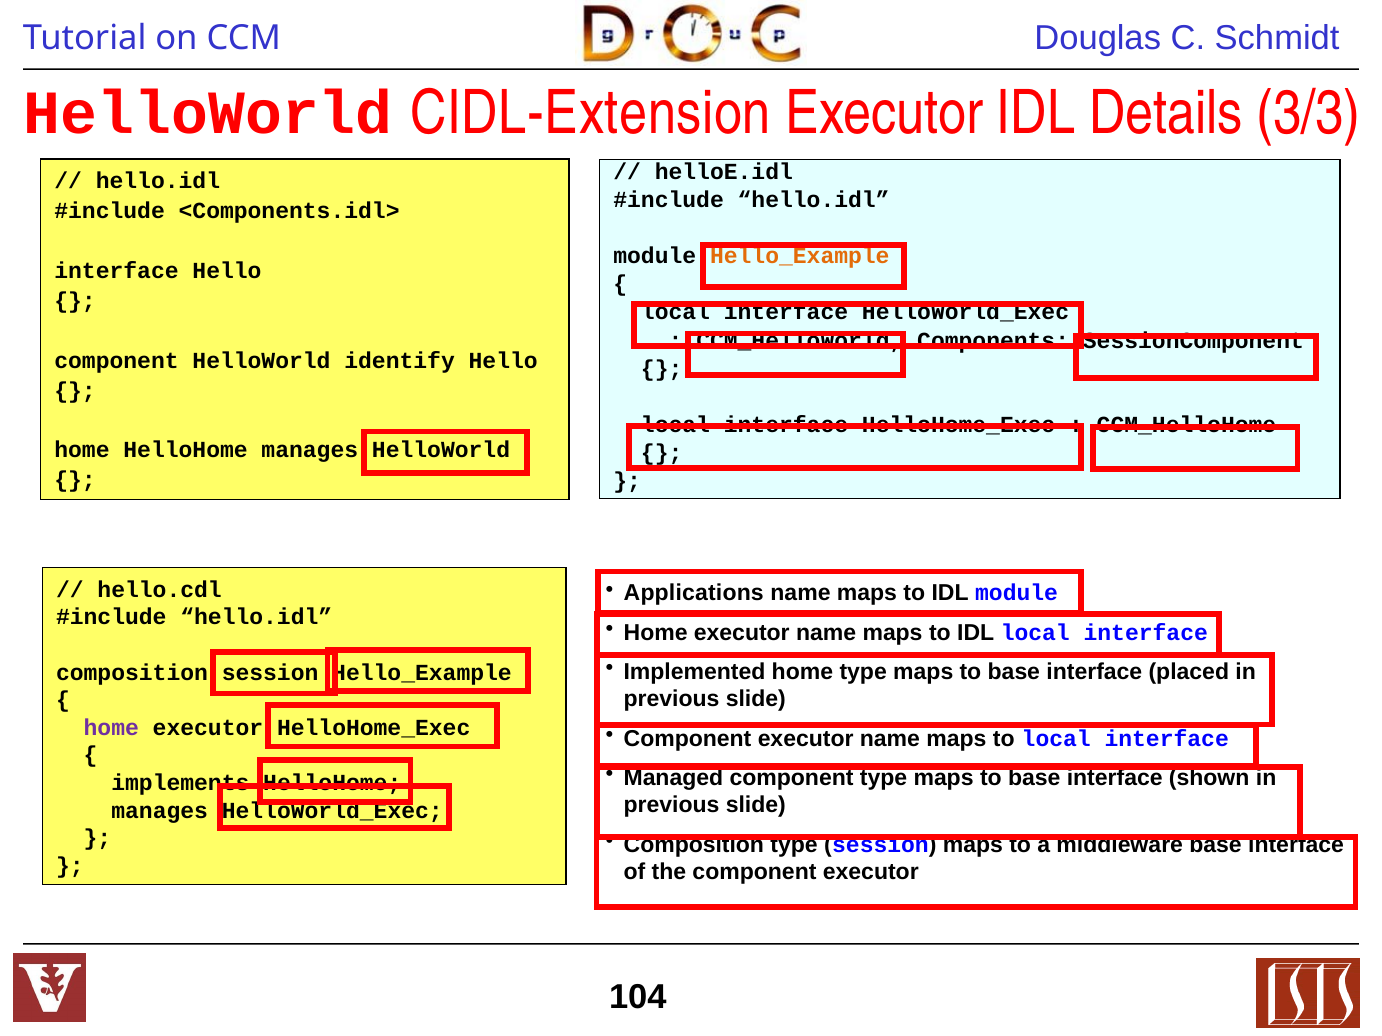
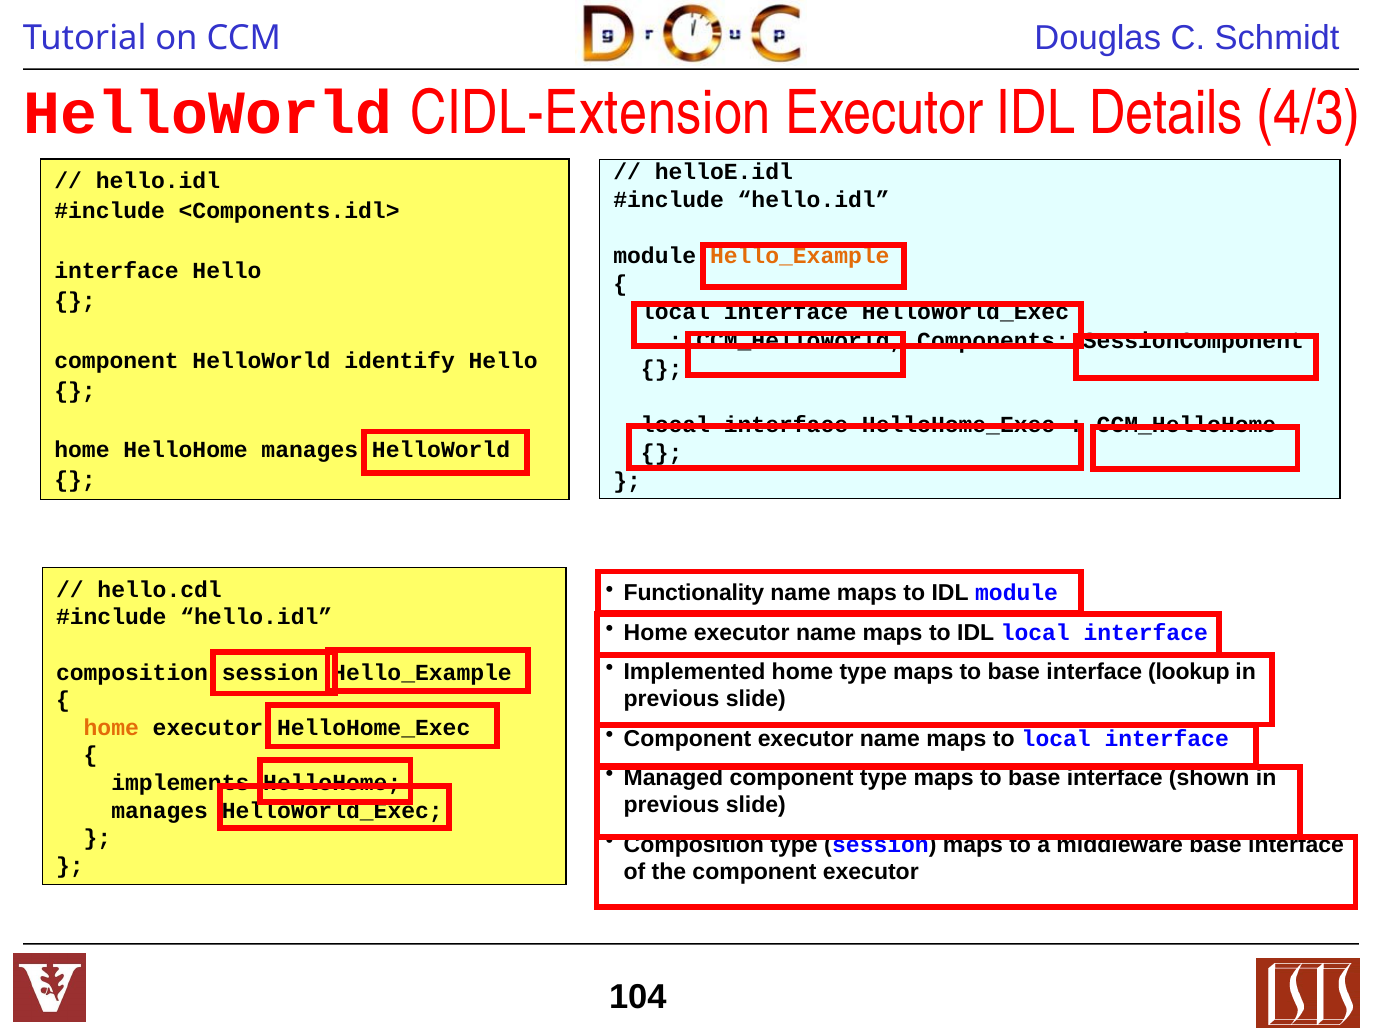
3/3: 3/3 -> 4/3
Applications: Applications -> Functionality
placed: placed -> lookup
home at (111, 728) colour: purple -> orange
